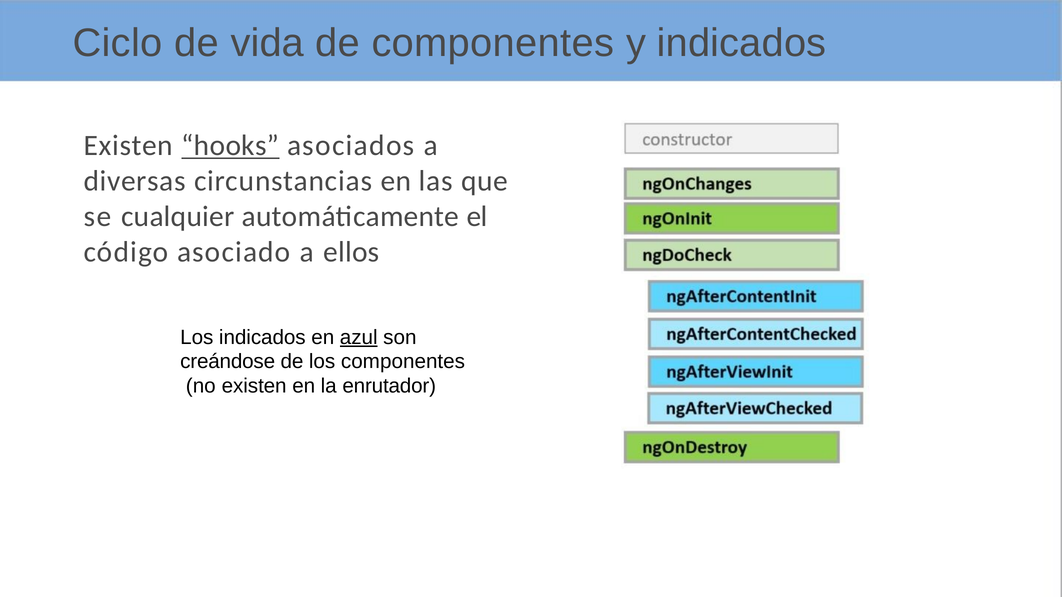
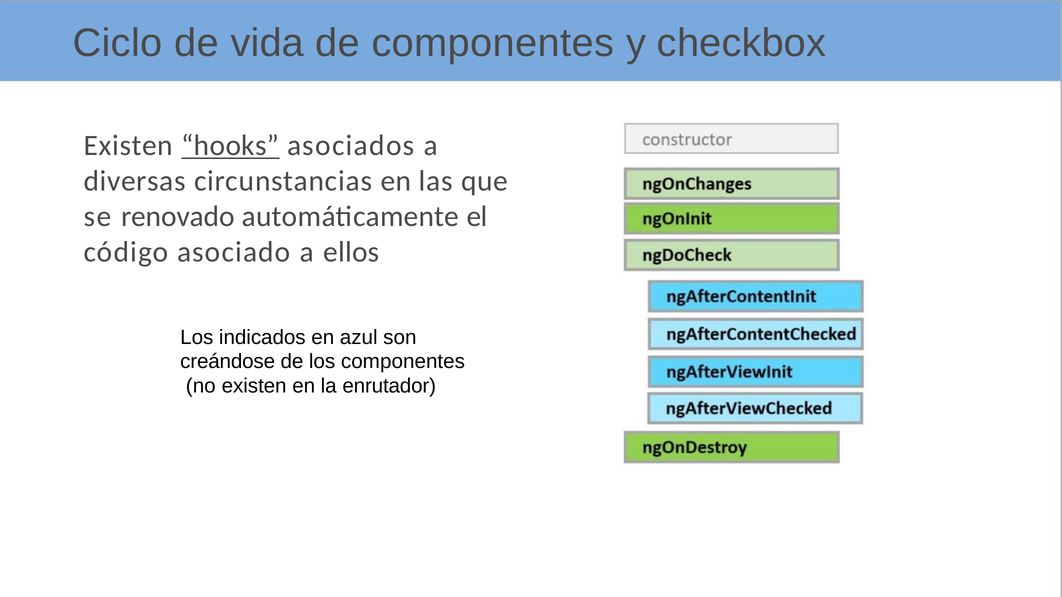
y indicados: indicados -> checkbox
cualquier: cualquier -> renovado
azul underline: present -> none
